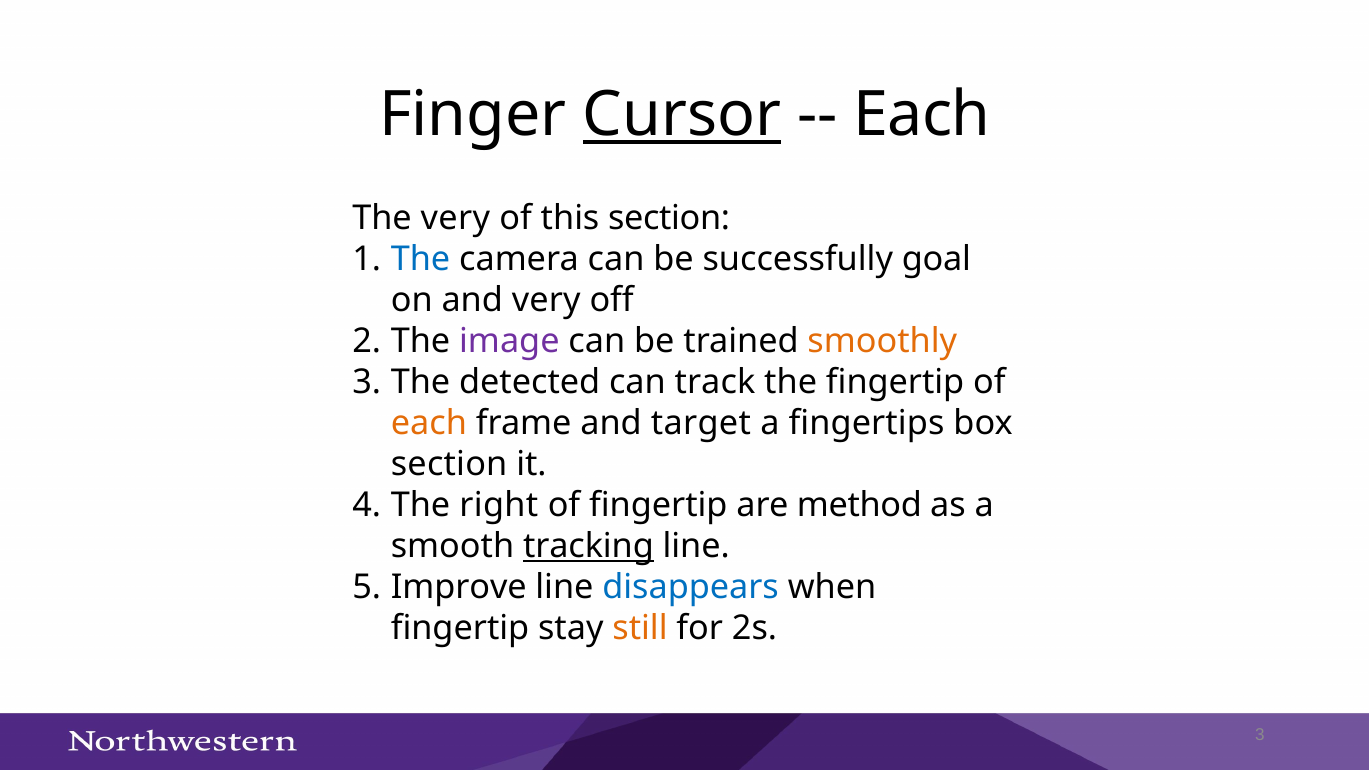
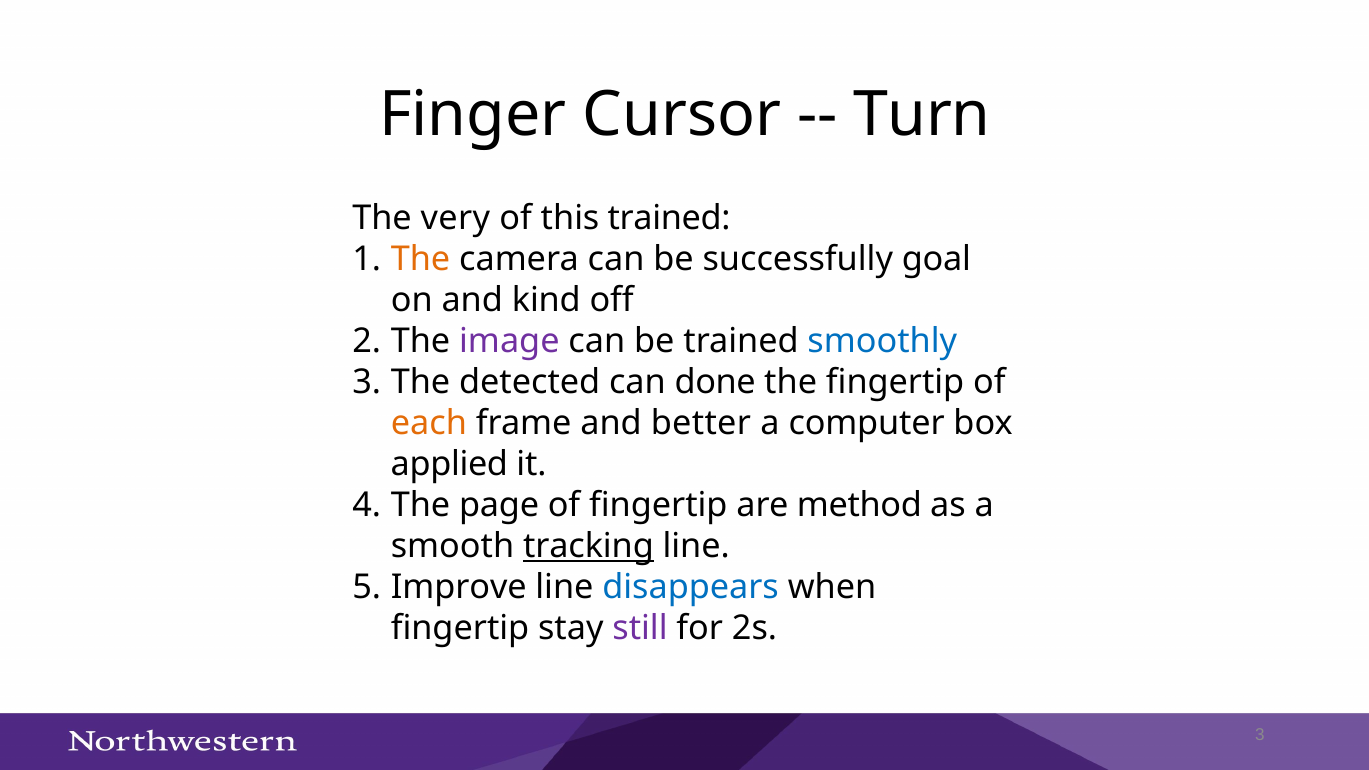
Cursor underline: present -> none
Each at (922, 115): Each -> Turn
this section: section -> trained
The at (421, 259) colour: blue -> orange
and very: very -> kind
smoothly colour: orange -> blue
track: track -> done
target: target -> better
fingertips: fingertips -> computer
section at (449, 464): section -> applied
right: right -> page
still colour: orange -> purple
